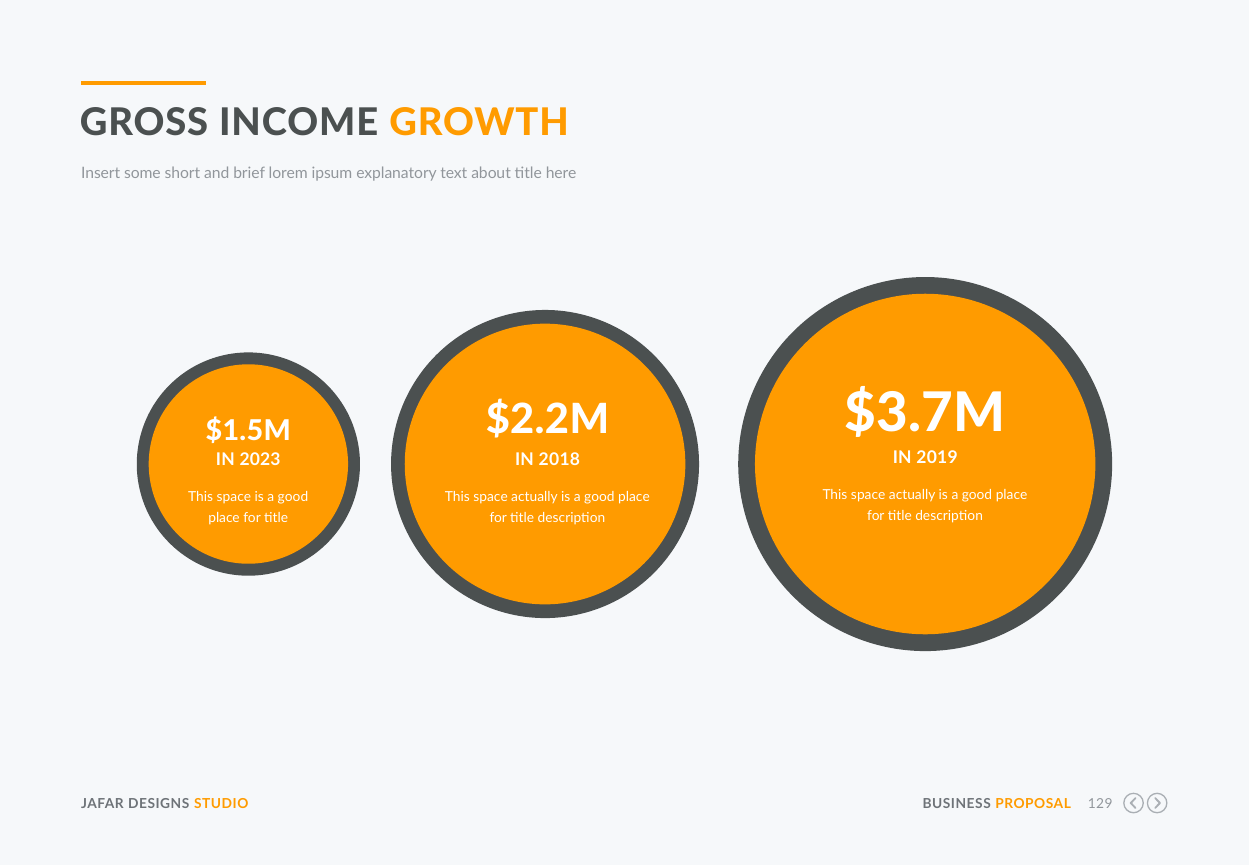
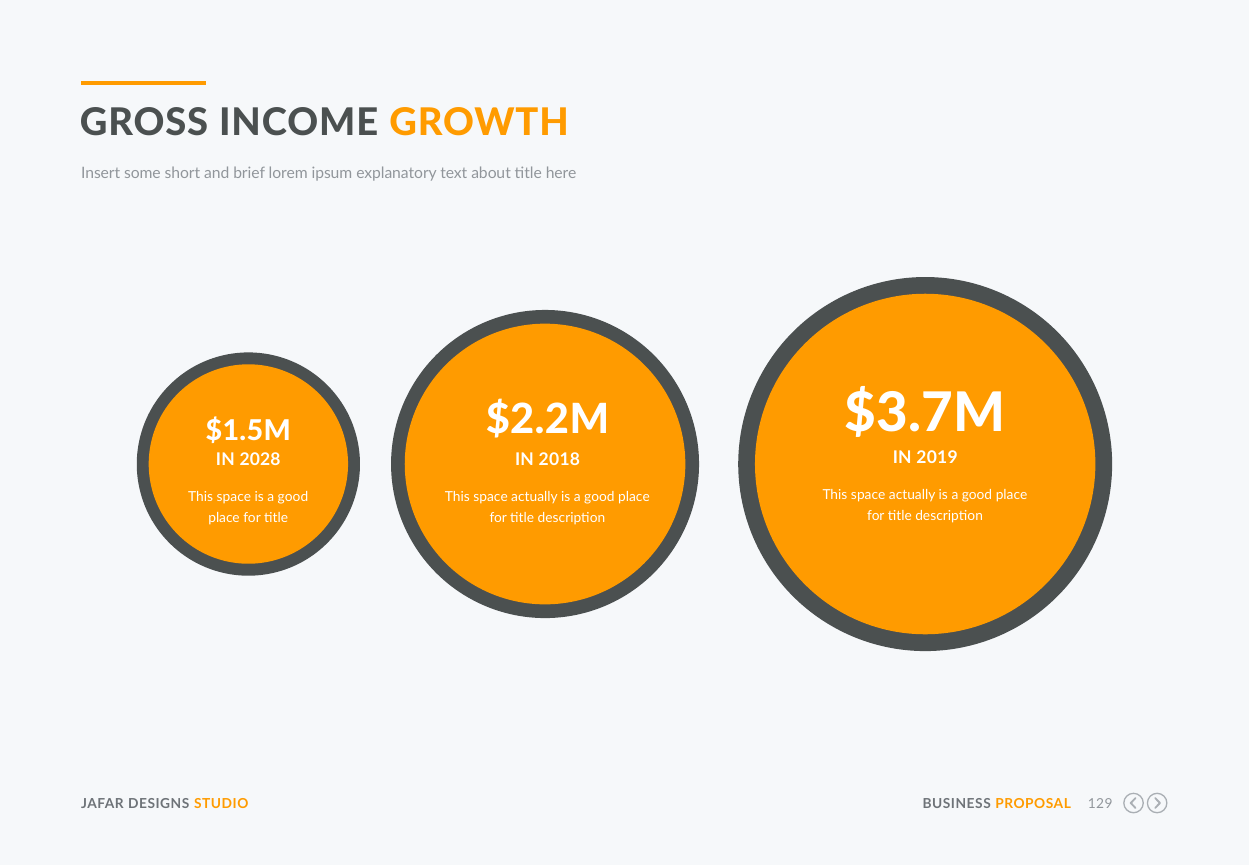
2023: 2023 -> 2028
